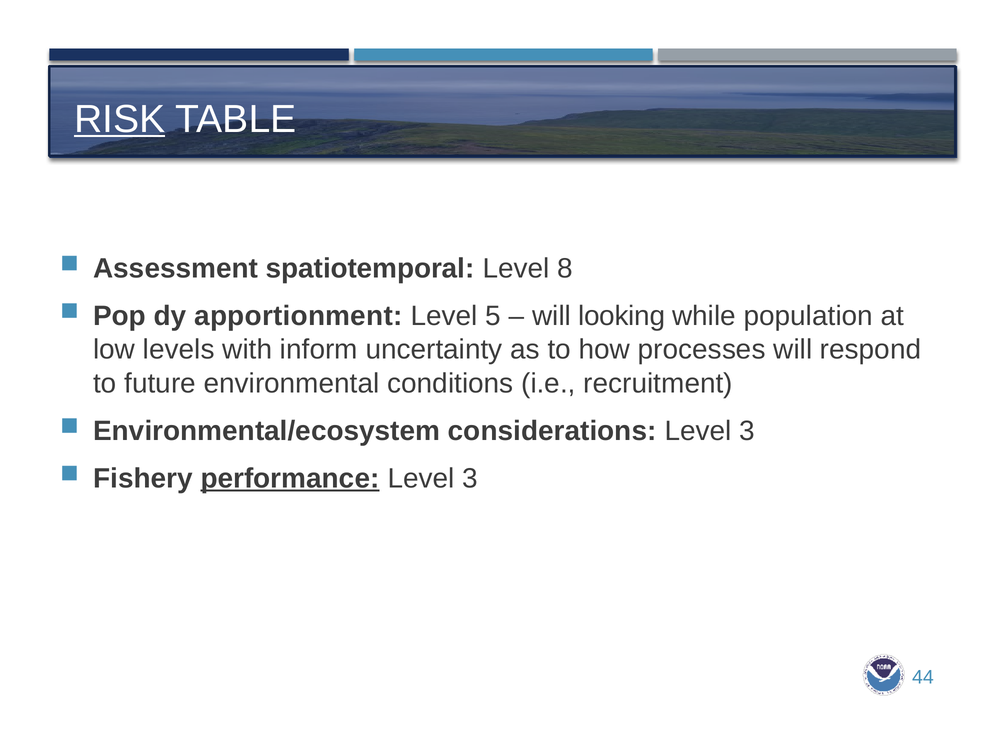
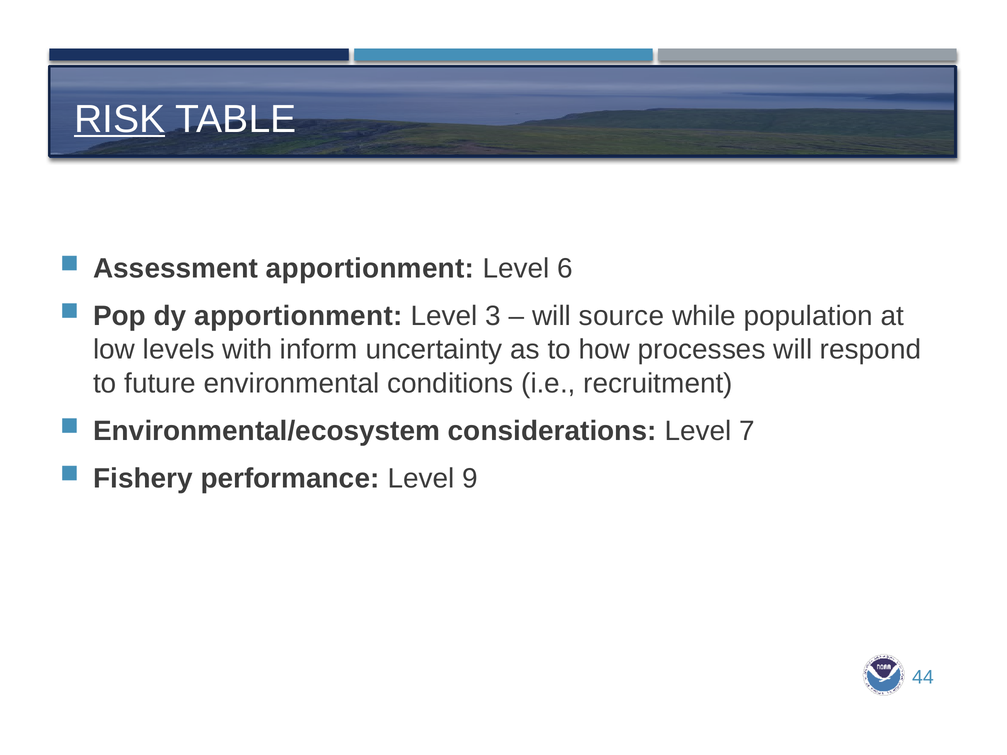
Assessment spatiotemporal: spatiotemporal -> apportionment
8: 8 -> 6
5: 5 -> 3
looking: looking -> source
considerations Level 3: 3 -> 7
performance underline: present -> none
3 at (470, 479): 3 -> 9
